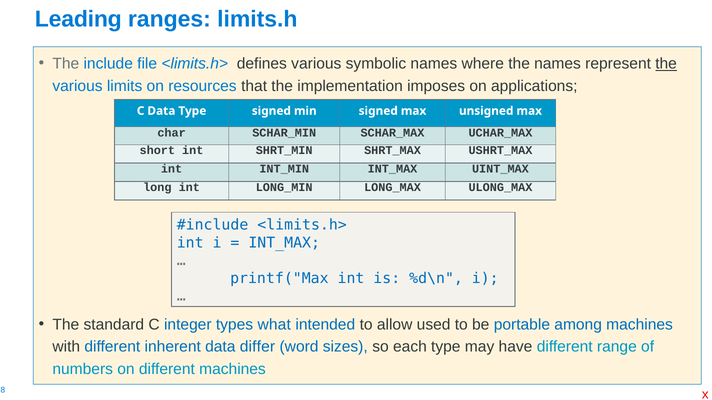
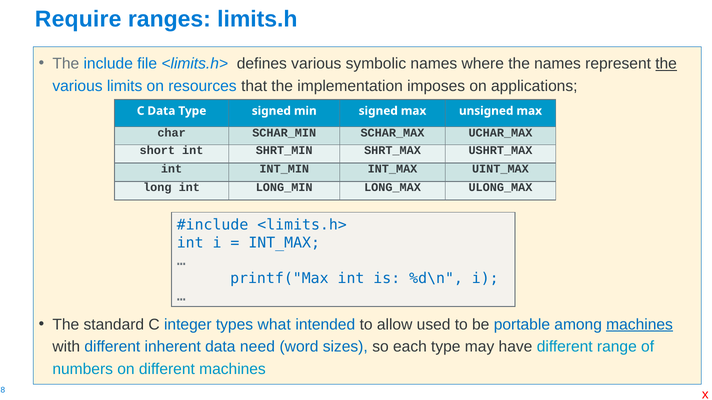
Leading: Leading -> Require
machines at (640, 325) underline: none -> present
differ: differ -> need
